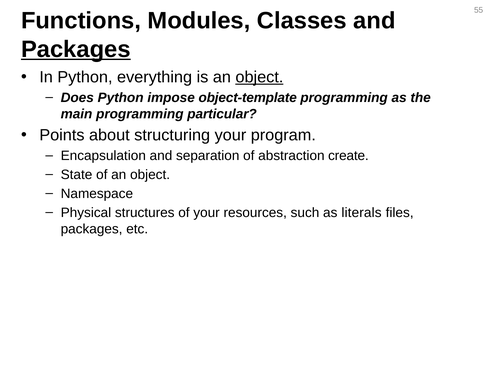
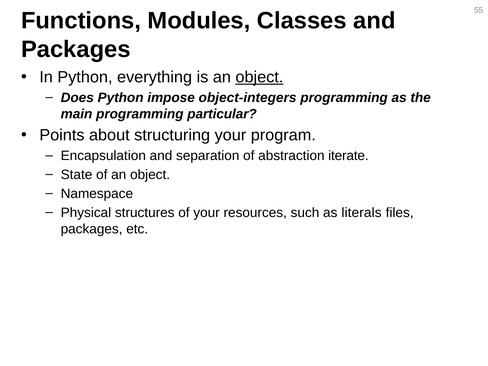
Packages at (76, 49) underline: present -> none
object-template: object-template -> object-integers
create: create -> iterate
